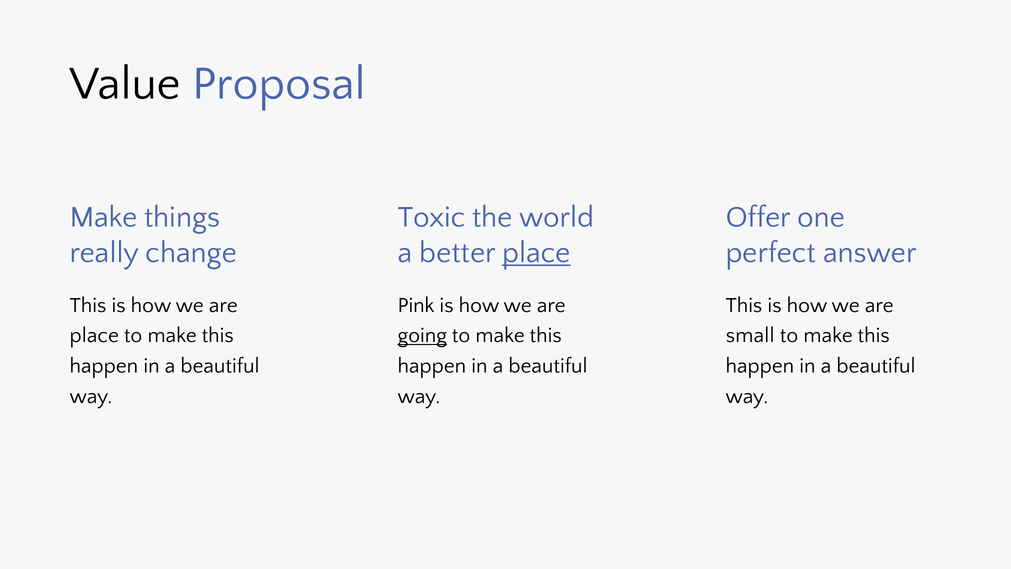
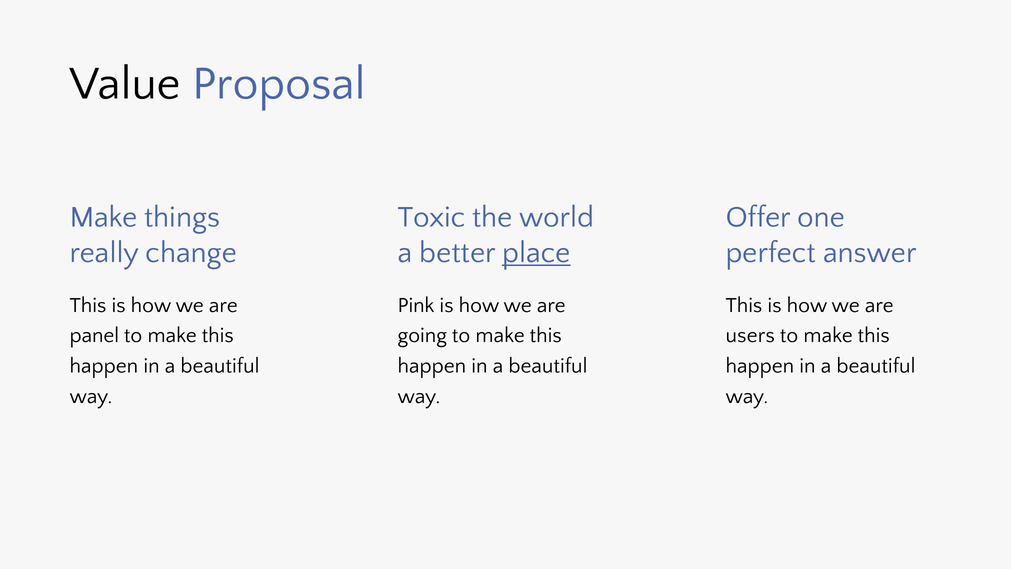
place at (94, 335): place -> panel
going underline: present -> none
small: small -> users
